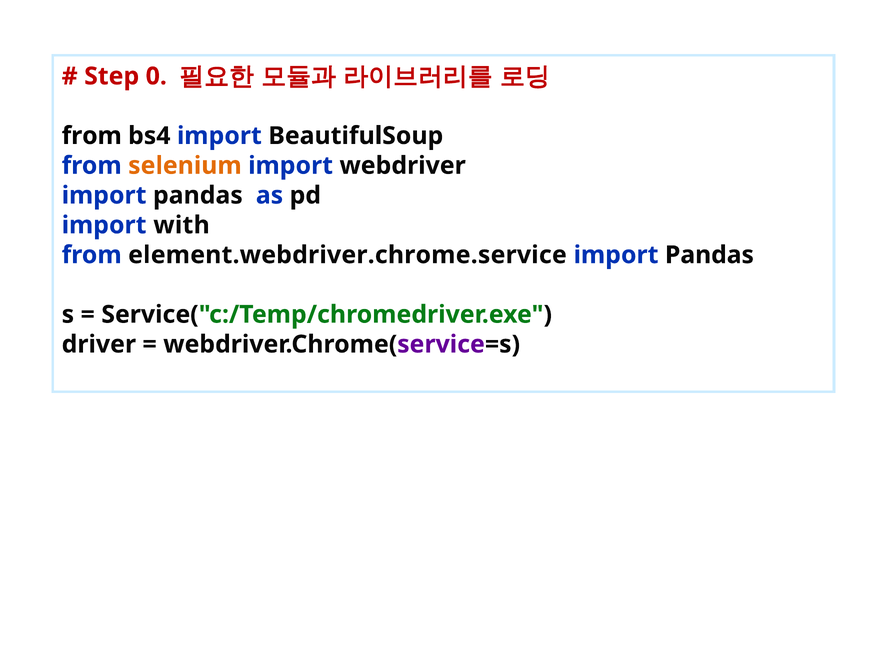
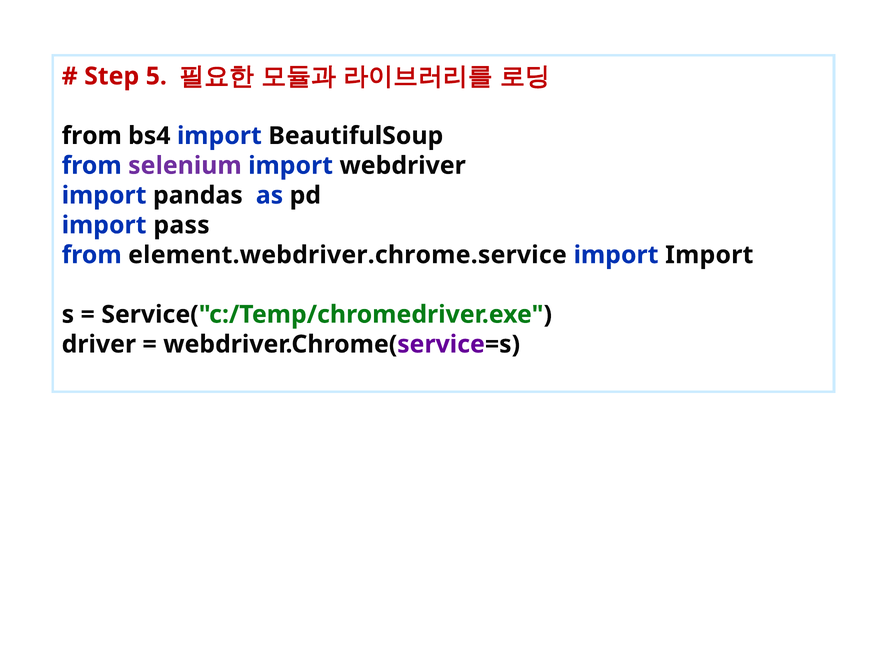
0: 0 -> 5
selenium colour: orange -> purple
with: with -> pass
Pandas at (709, 255): Pandas -> Import
